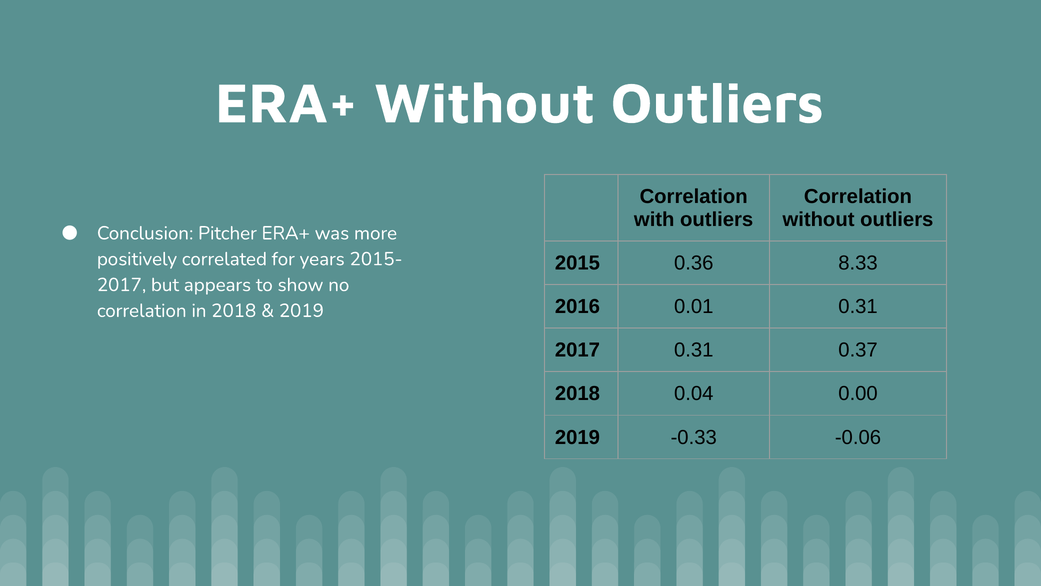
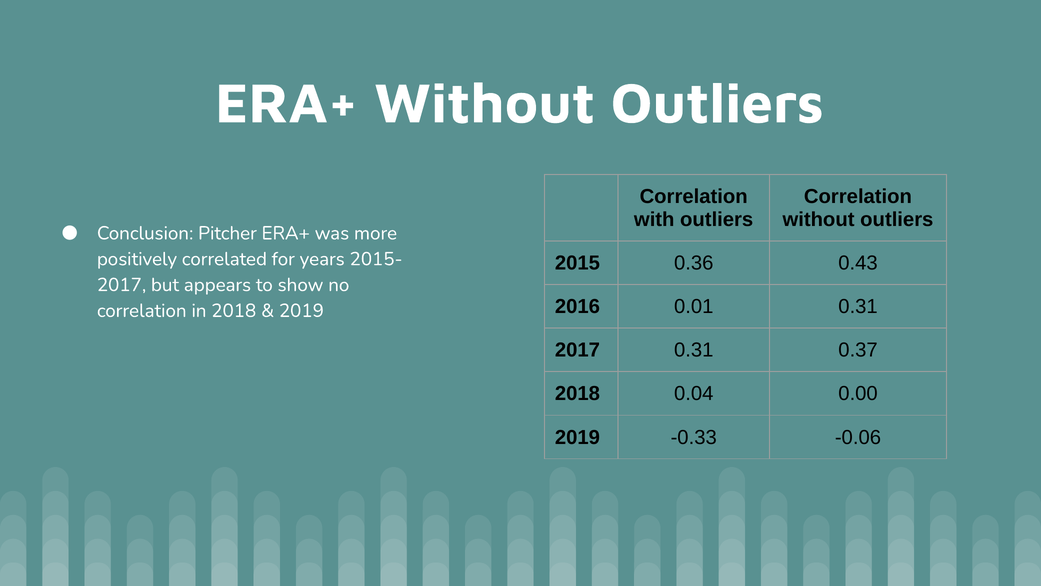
8.33: 8.33 -> 0.43
